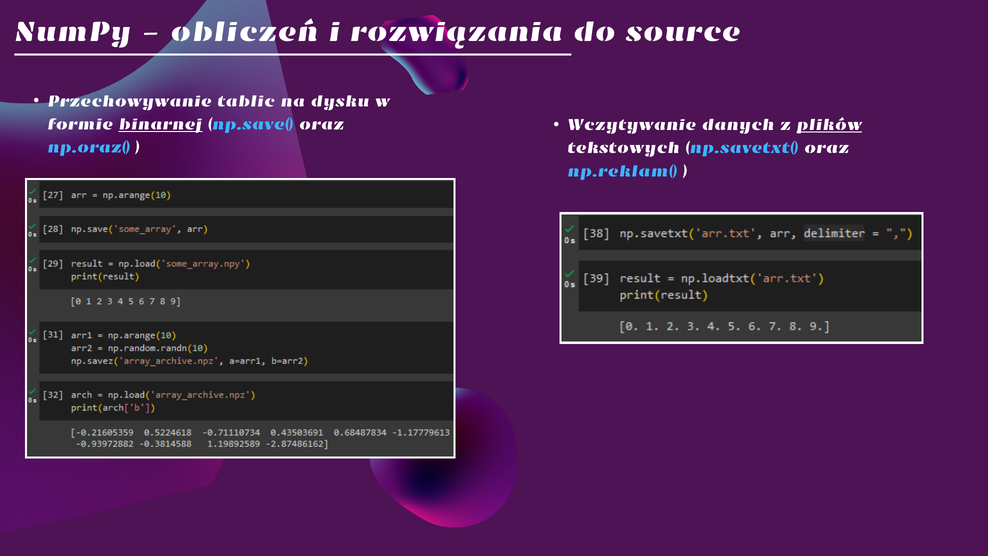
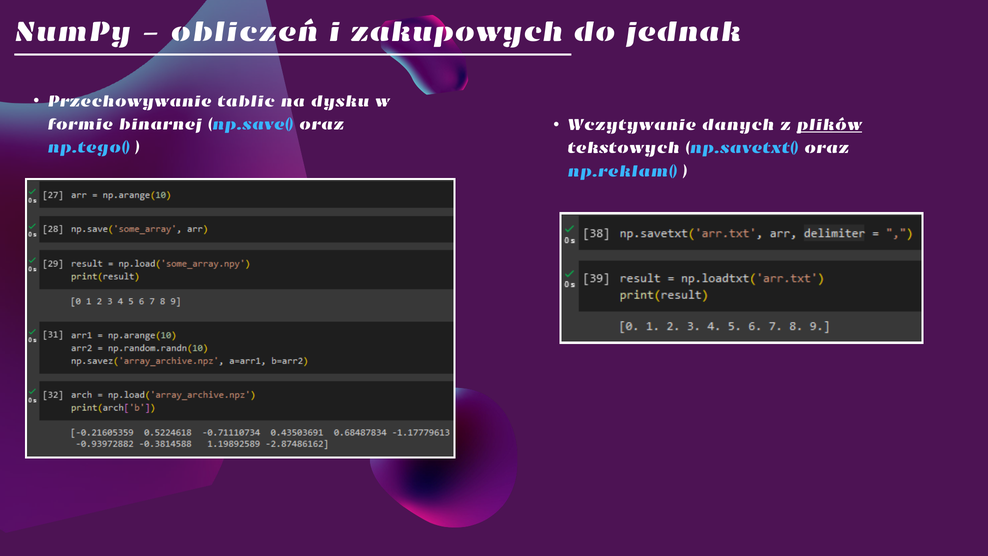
rozwiązania: rozwiązania -> zakupowych
source: source -> jednak
binarnej underline: present -> none
np.oraz(: np.oraz( -> np.tego(
